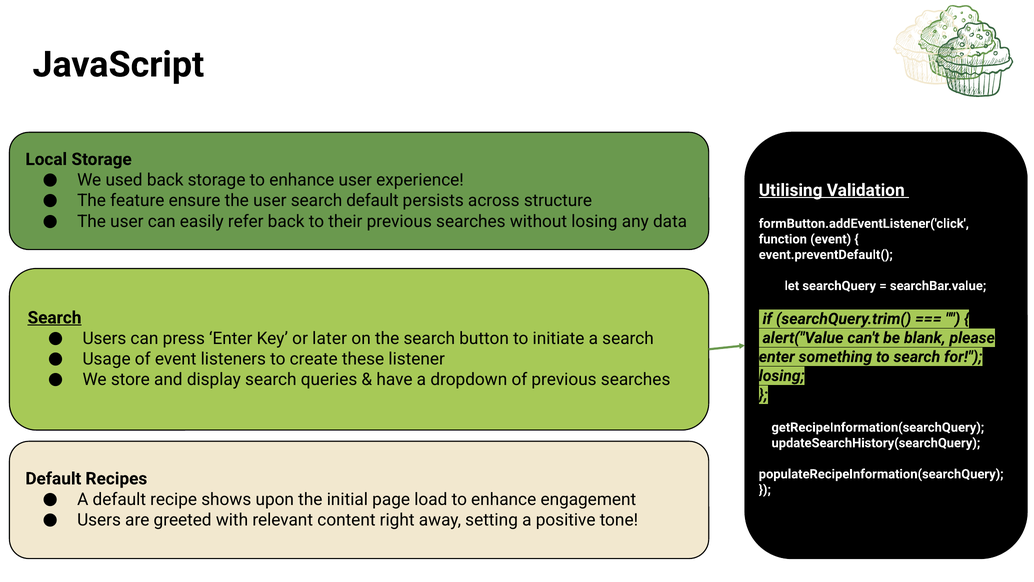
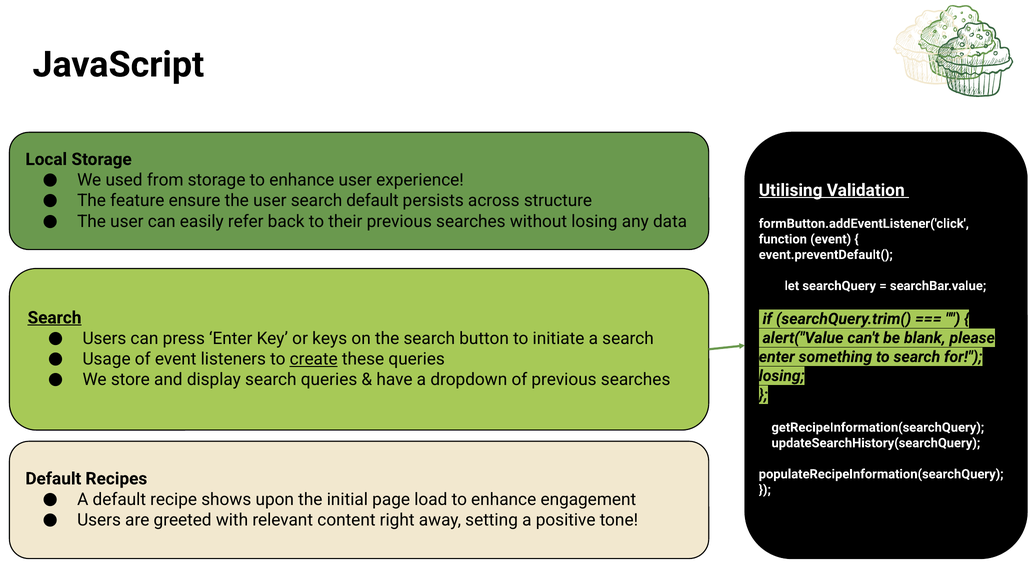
used back: back -> from
later: later -> keys
create underline: none -> present
these listener: listener -> queries
